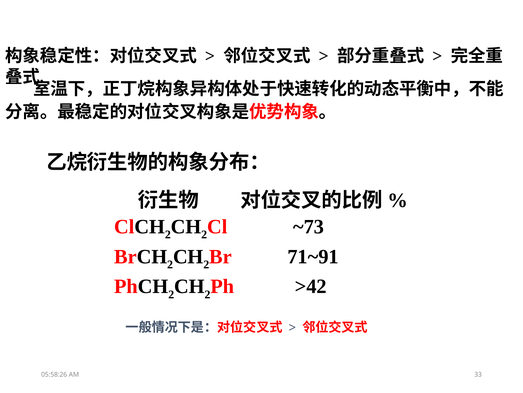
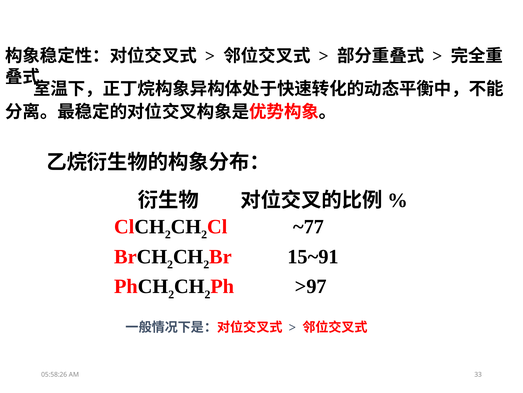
~73: ~73 -> ~77
71~91: 71~91 -> 15~91
>42: >42 -> >97
